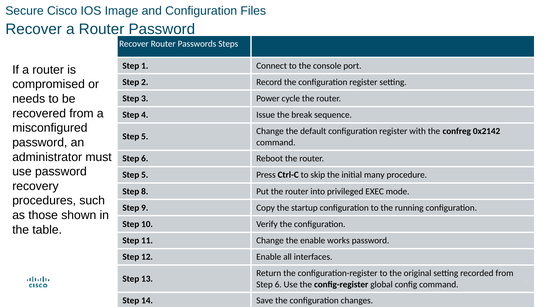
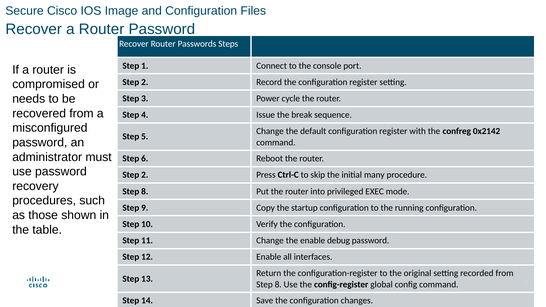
5 at (145, 175): 5 -> 2
works: works -> debug
6 at (278, 285): 6 -> 8
